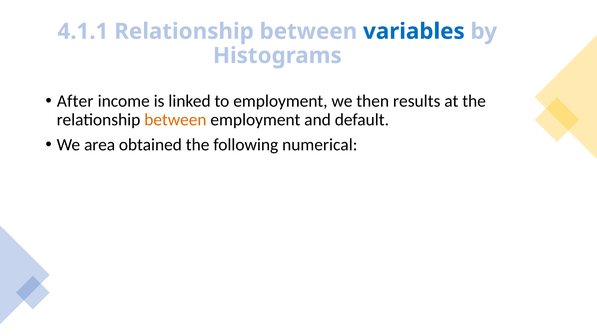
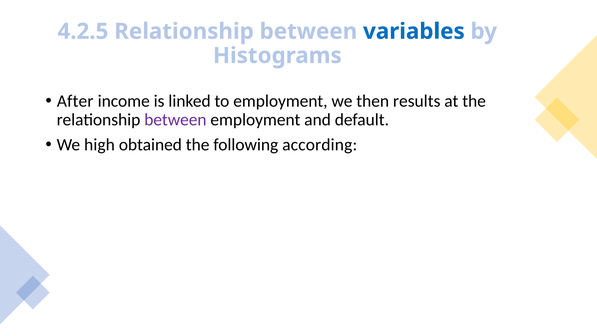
4.1.1: 4.1.1 -> 4.2.5
between at (175, 120) colour: orange -> purple
area: area -> high
numerical: numerical -> according
